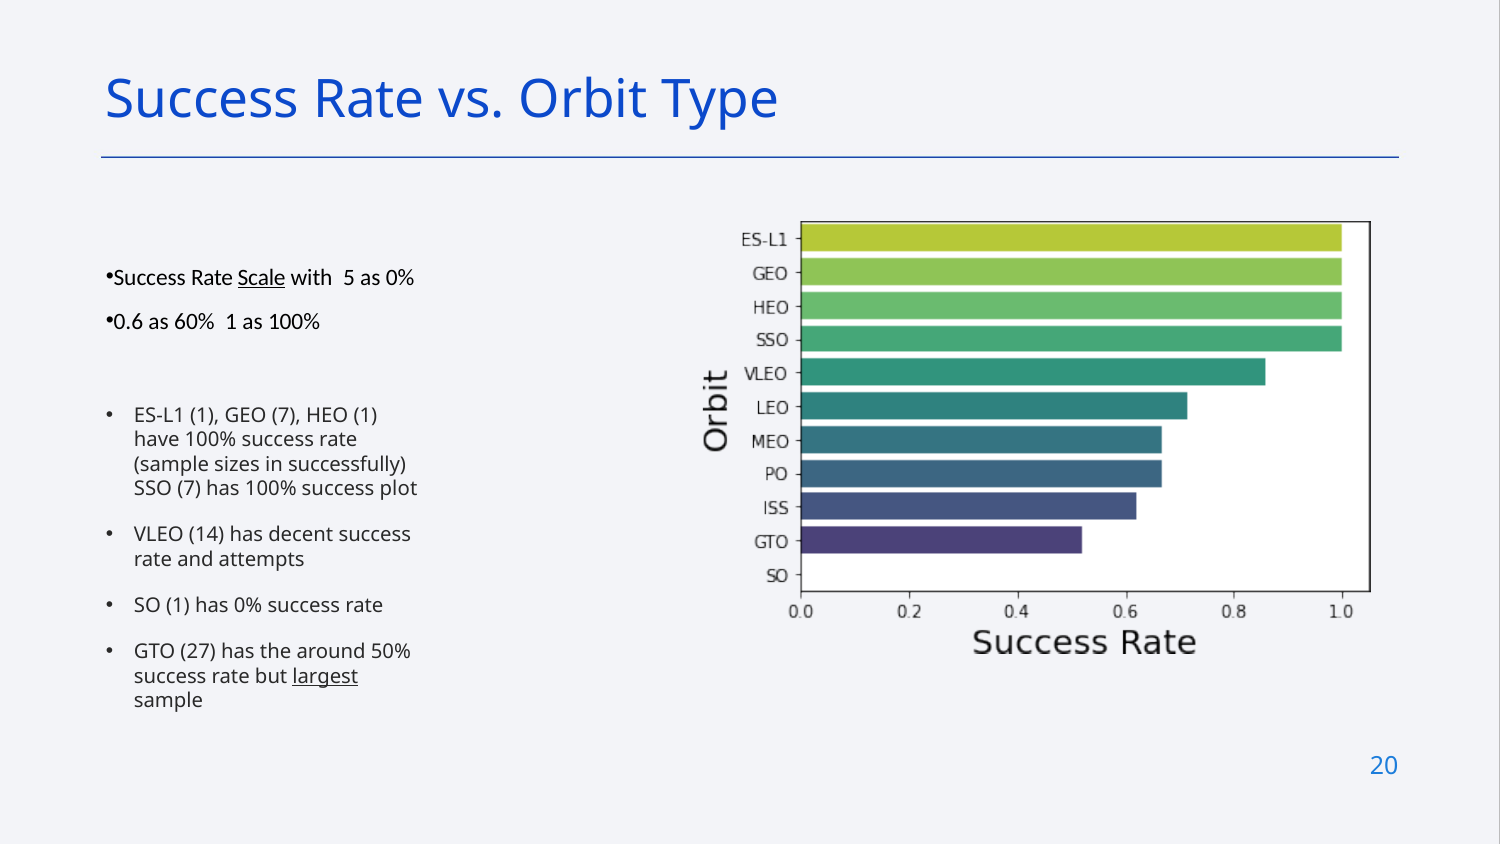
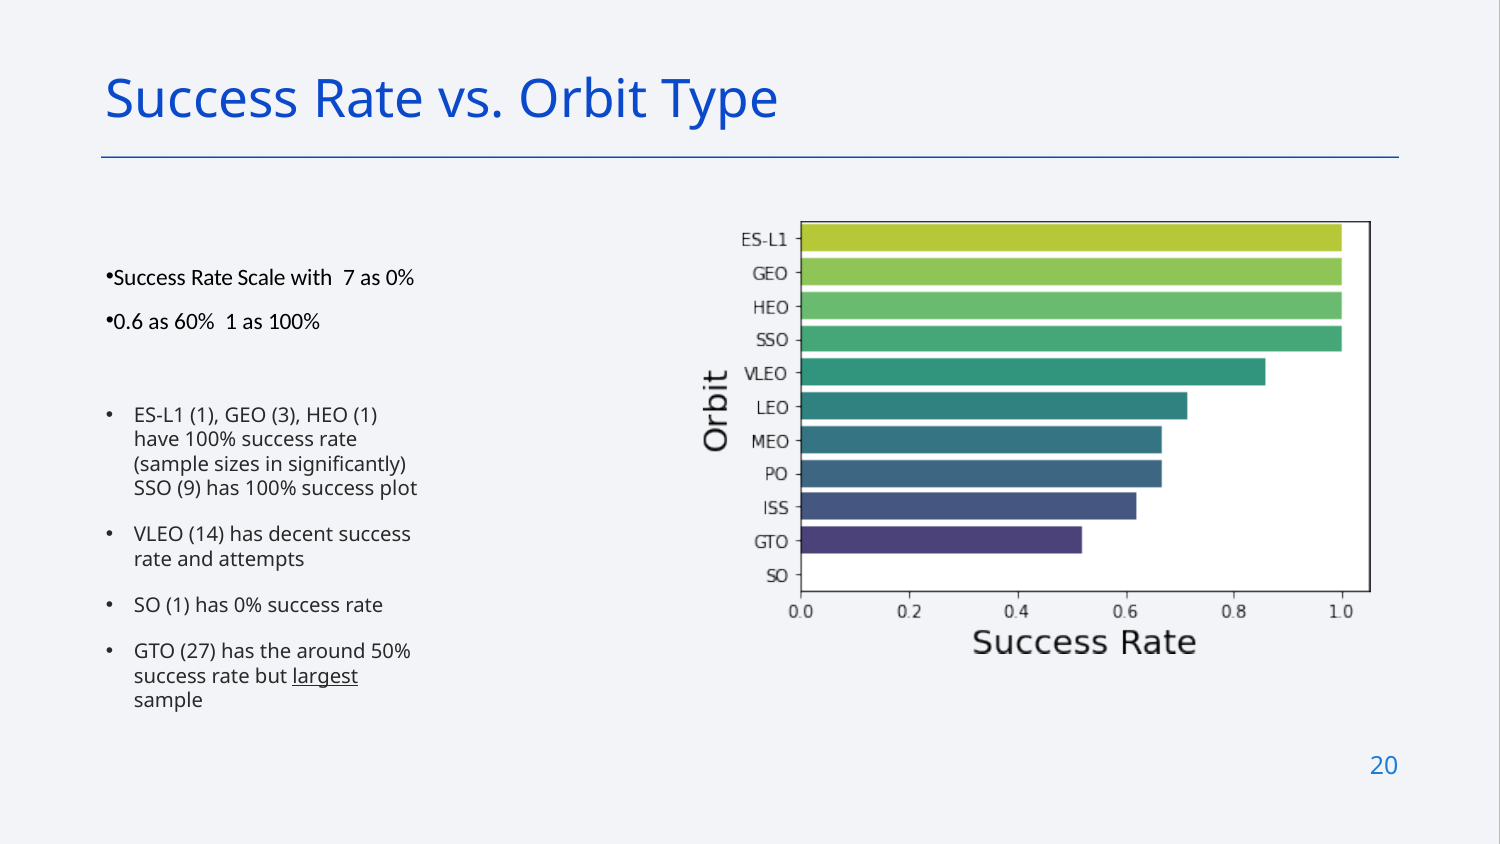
Scale underline: present -> none
5: 5 -> 7
GEO 7: 7 -> 3
successfully: successfully -> significantly
SSO 7: 7 -> 9
